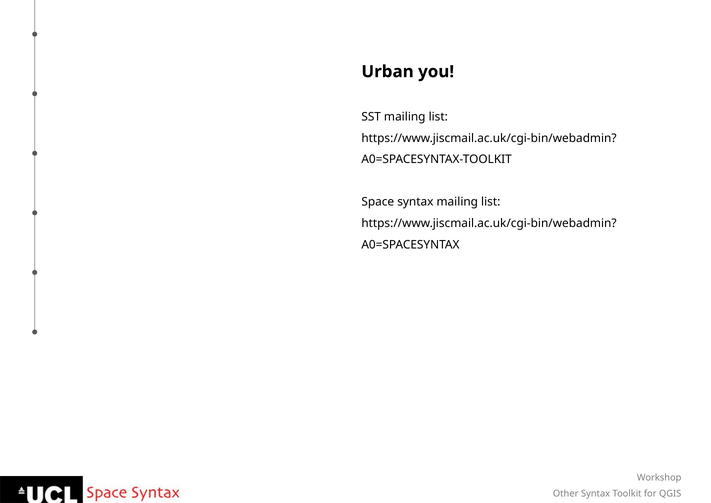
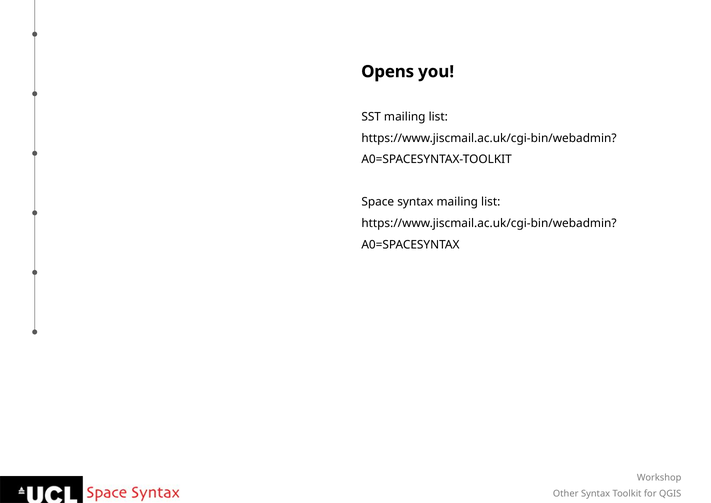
Urban: Urban -> Opens
